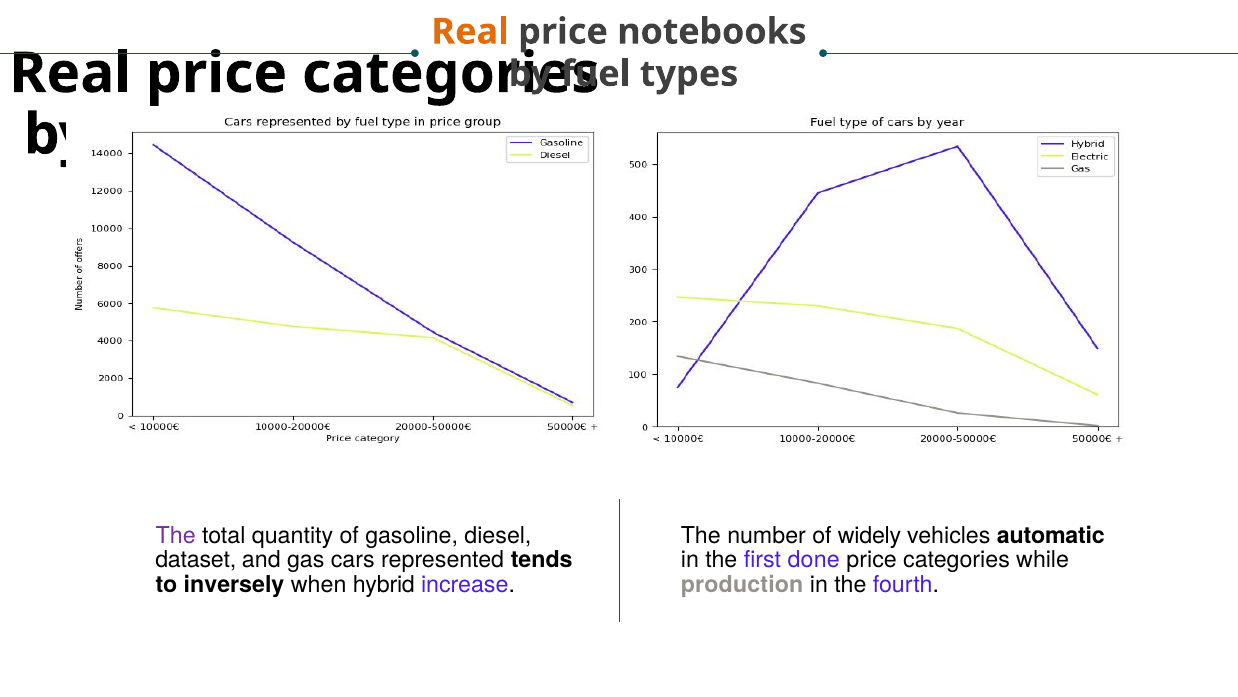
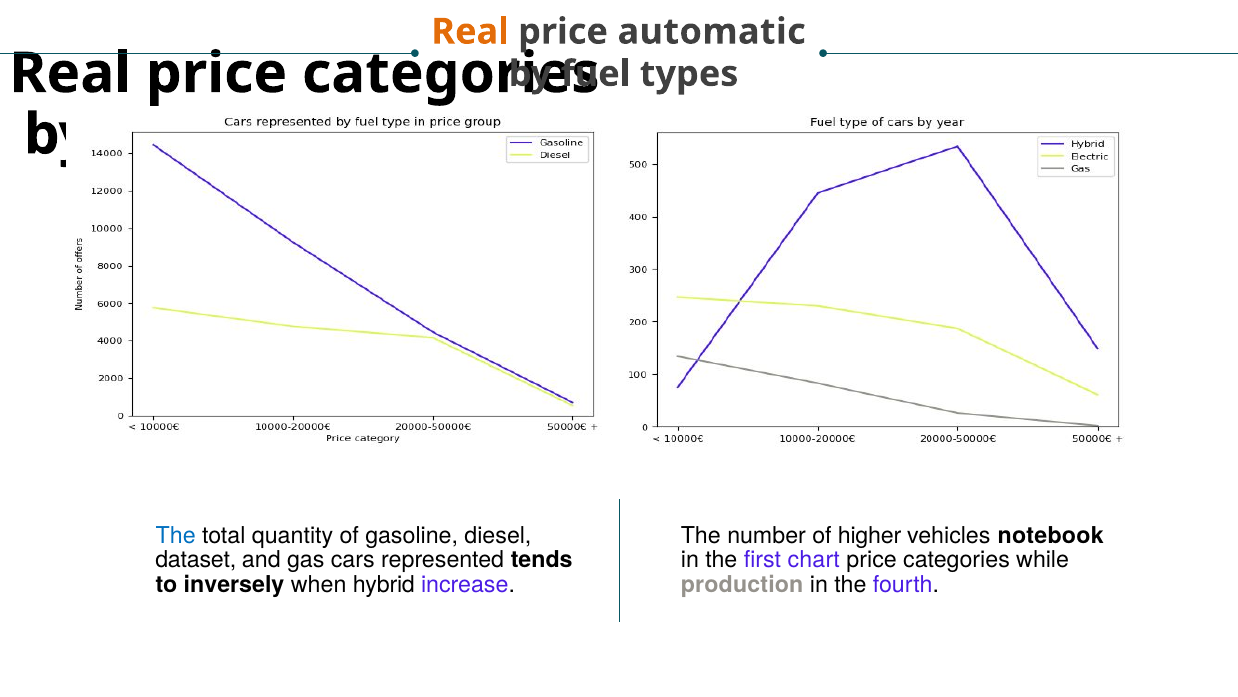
notebooks: notebooks -> automatic
The at (176, 535) colour: purple -> blue
widely: widely -> higher
automatic: automatic -> notebook
done: done -> chart
